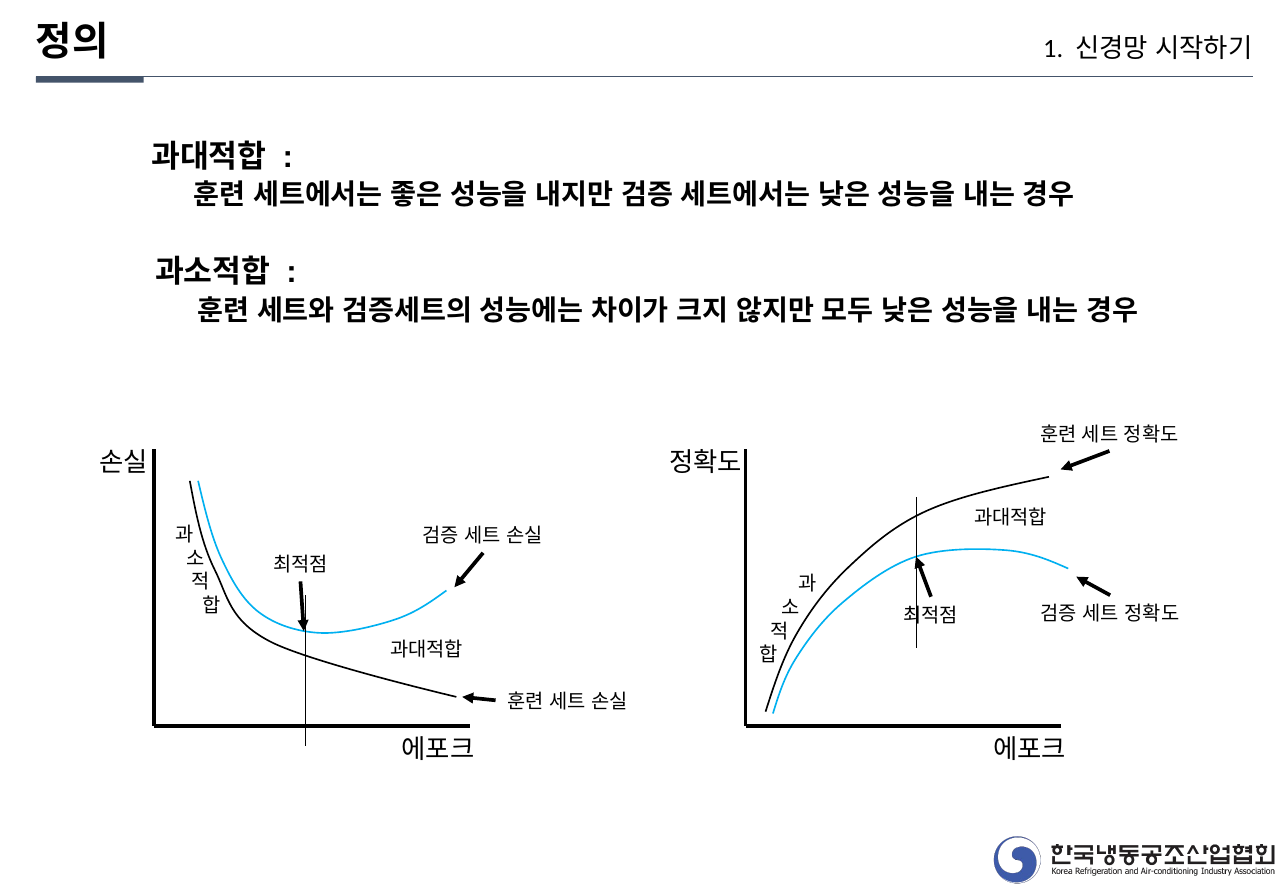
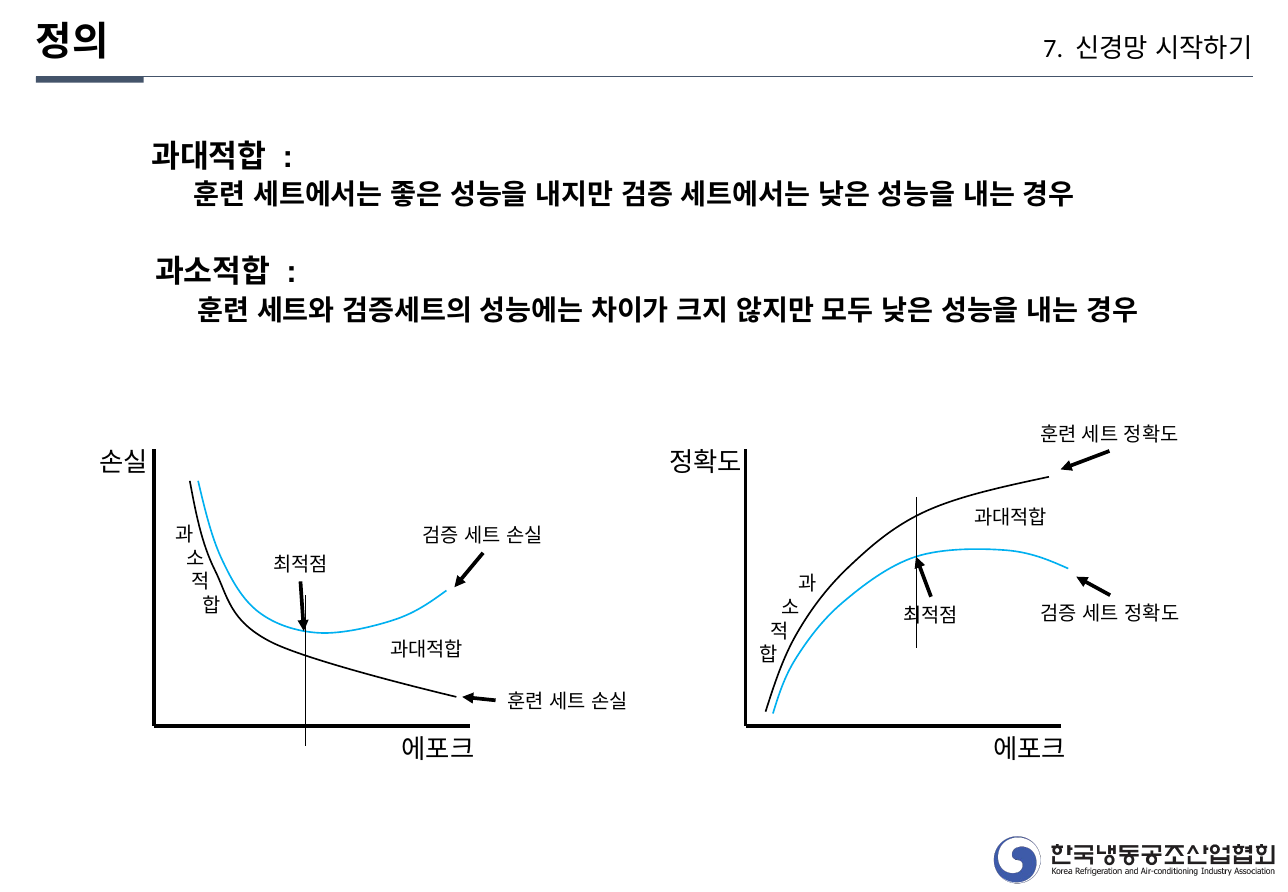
1: 1 -> 7
